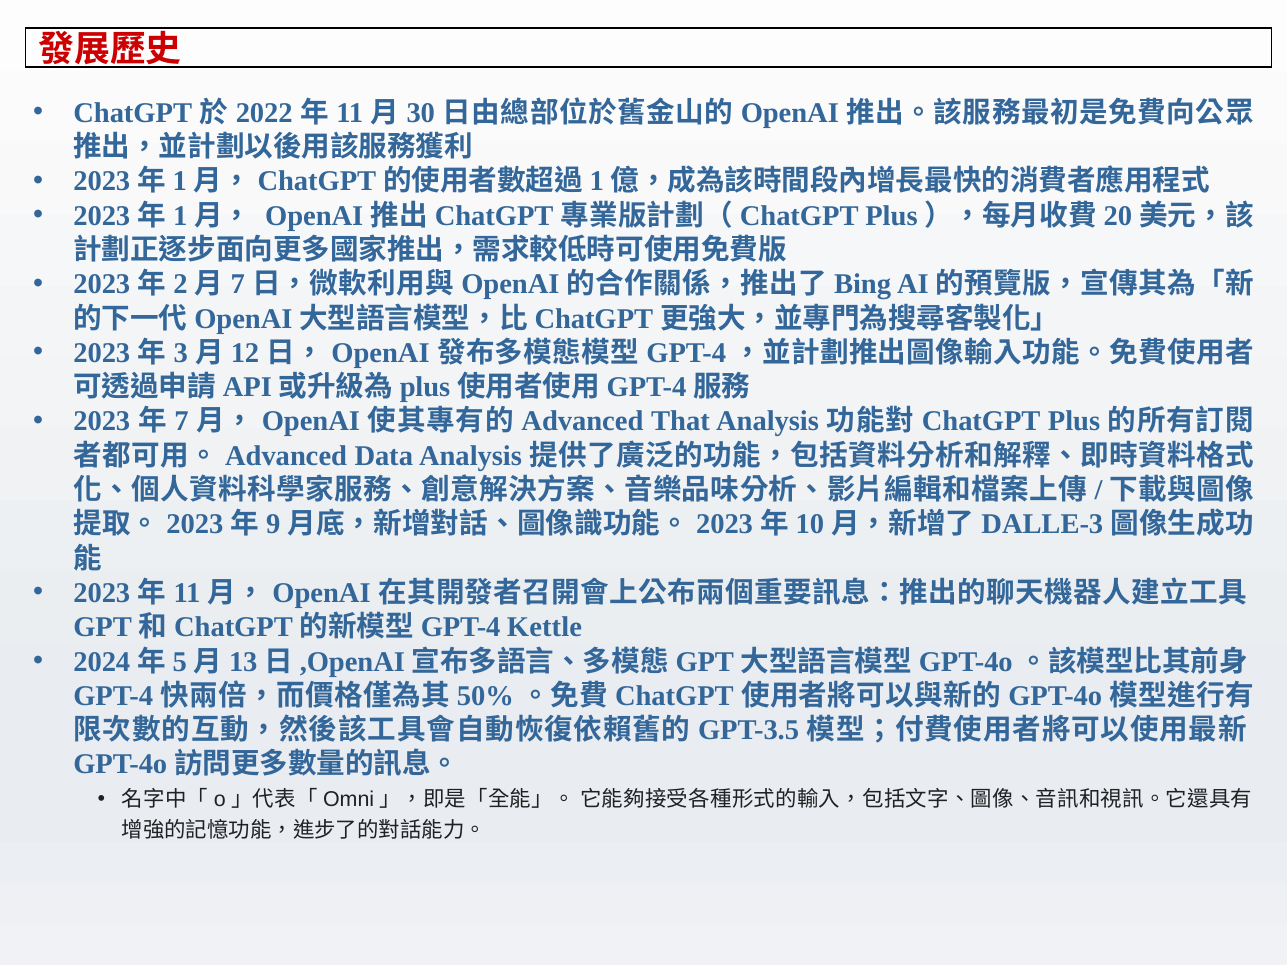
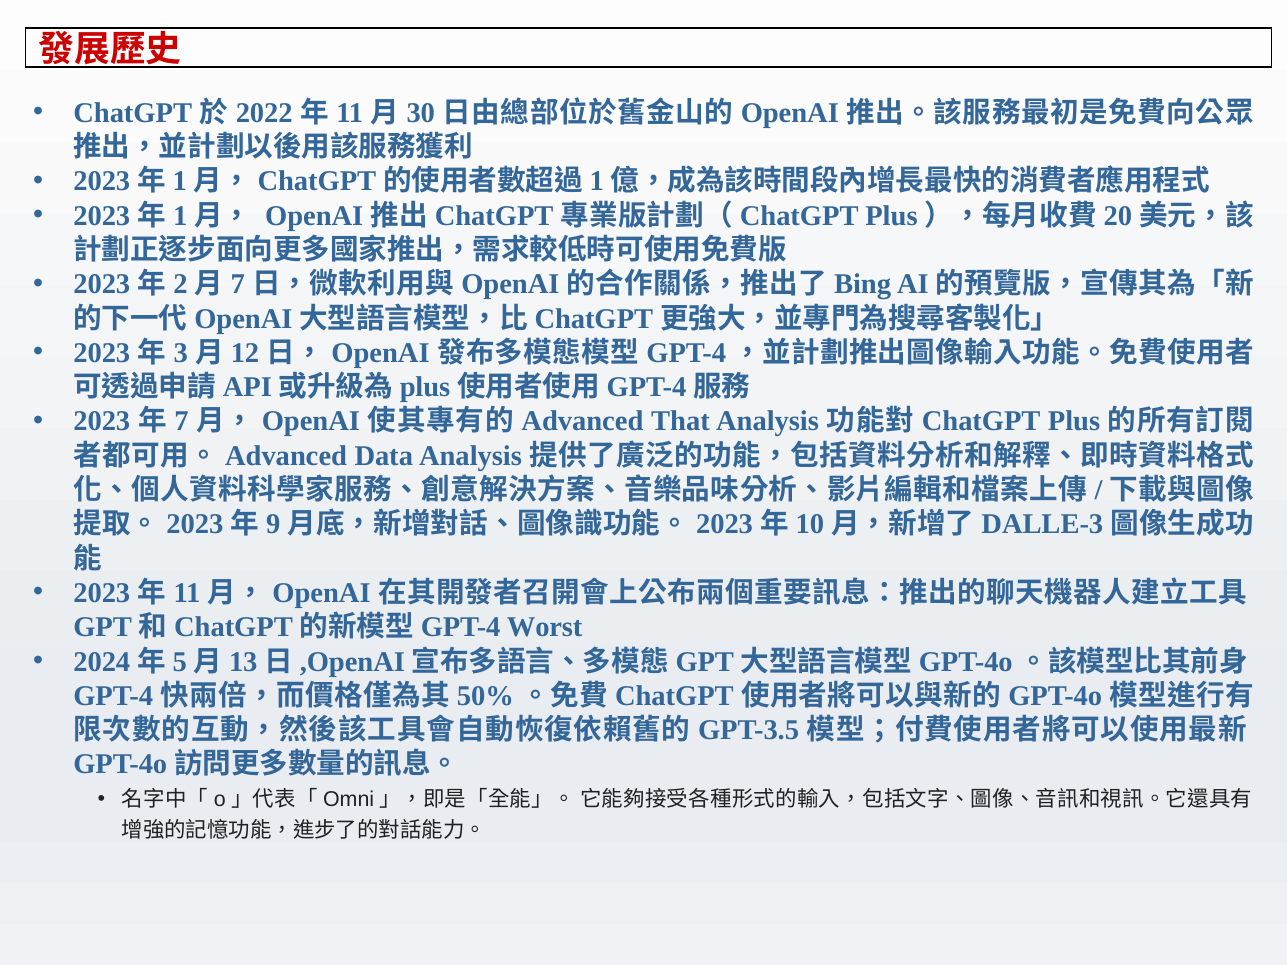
Kettle: Kettle -> Worst
